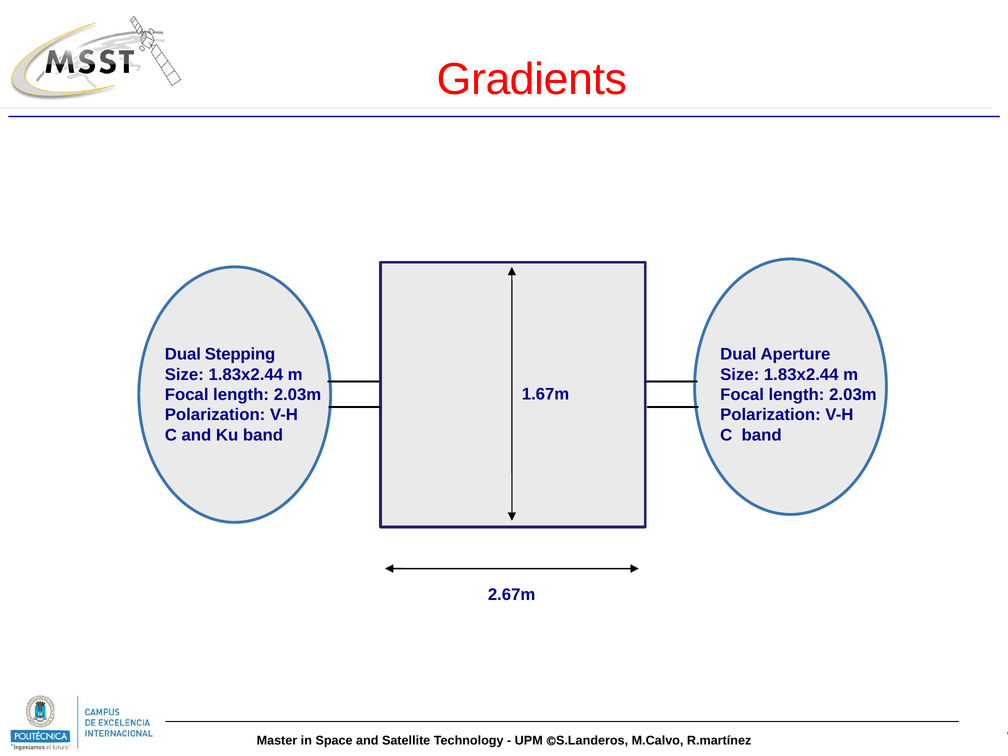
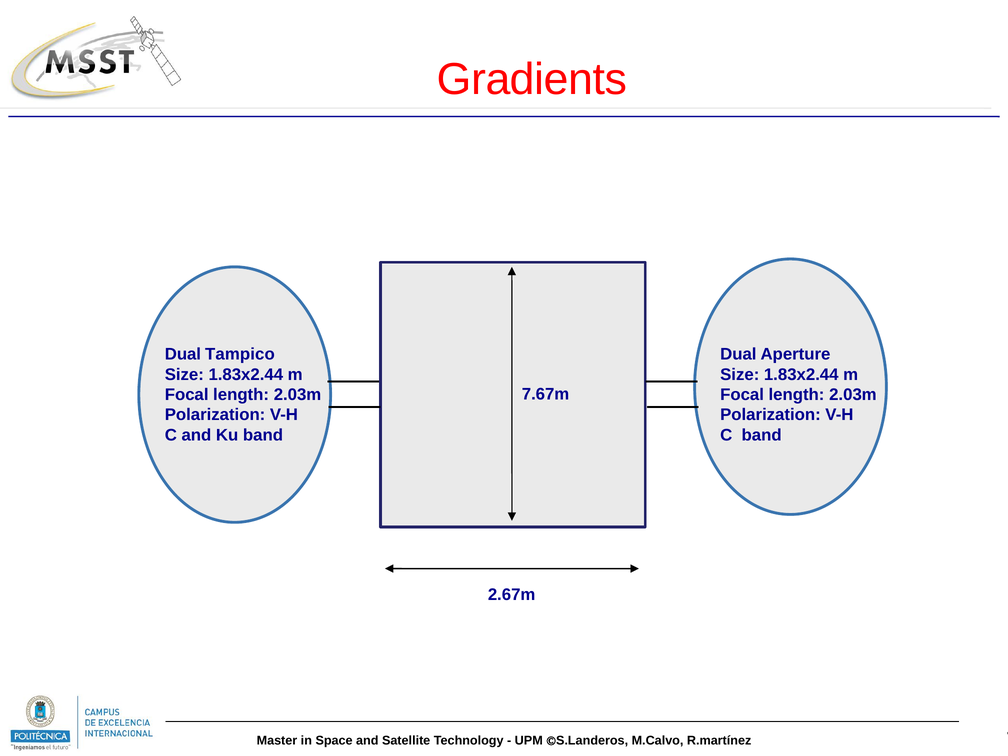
Stepping: Stepping -> Tampico
1.67m: 1.67m -> 7.67m
